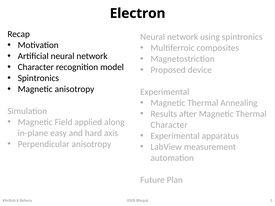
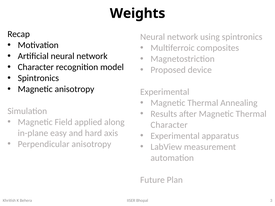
Electron: Electron -> Weights
